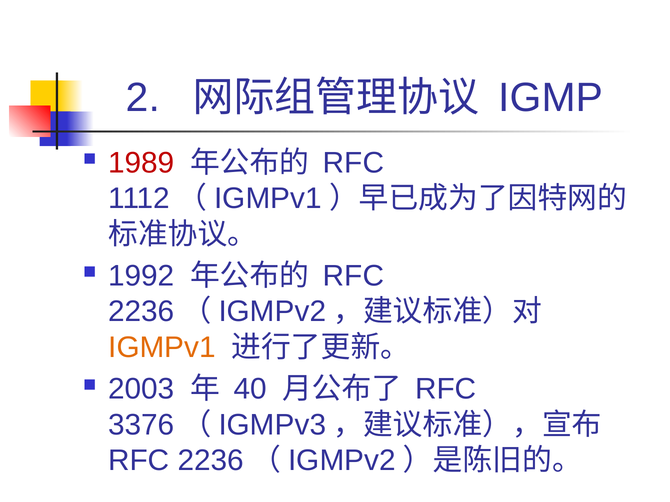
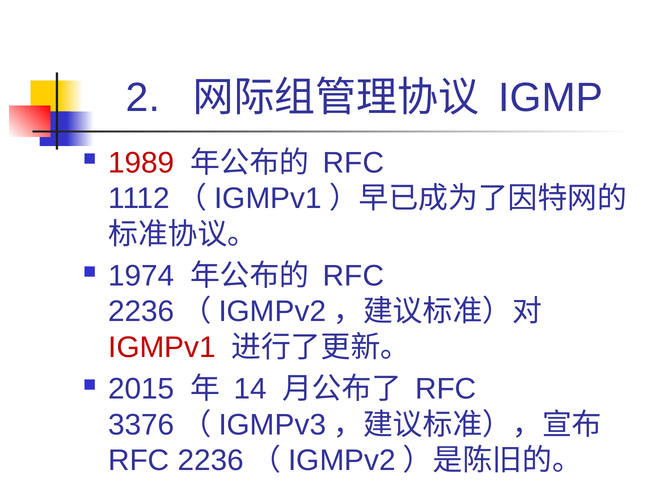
1992: 1992 -> 1974
IGMPv1 at (162, 348) colour: orange -> red
2003: 2003 -> 2015
40: 40 -> 14
